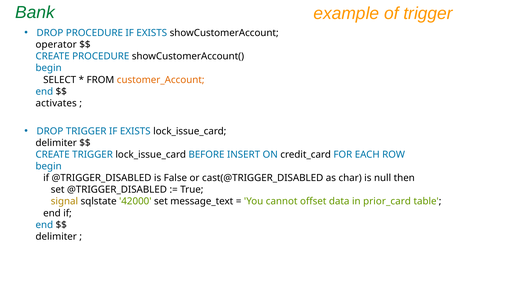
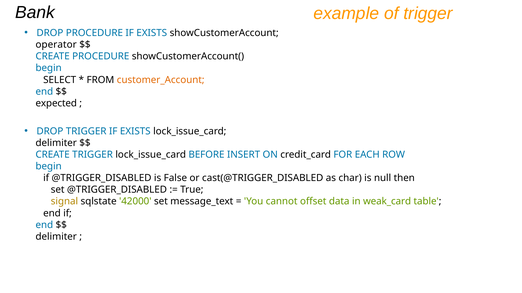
Bank colour: green -> black
activates: activates -> expected
prior_card: prior_card -> weak_card
